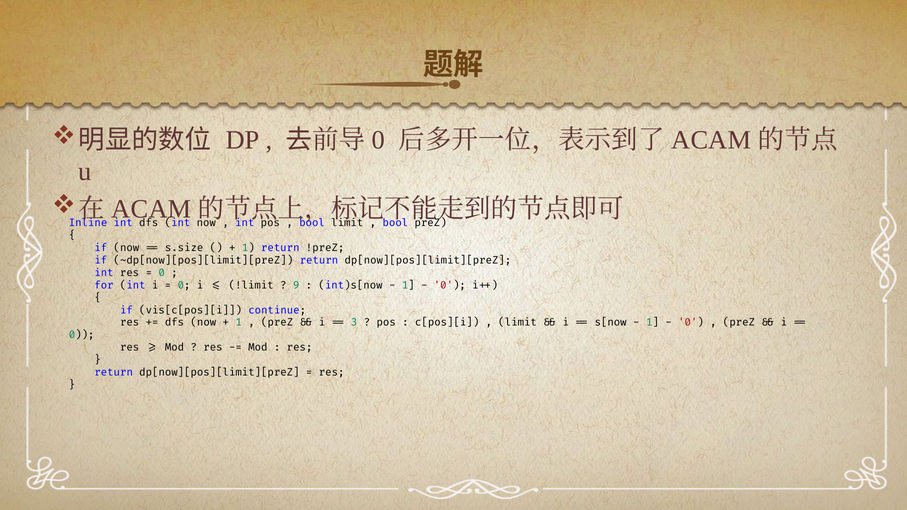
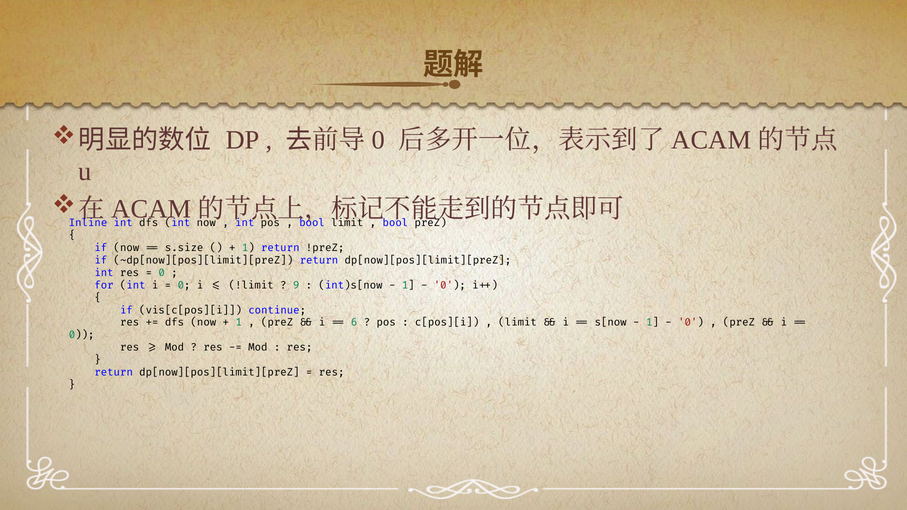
3: 3 -> 6
